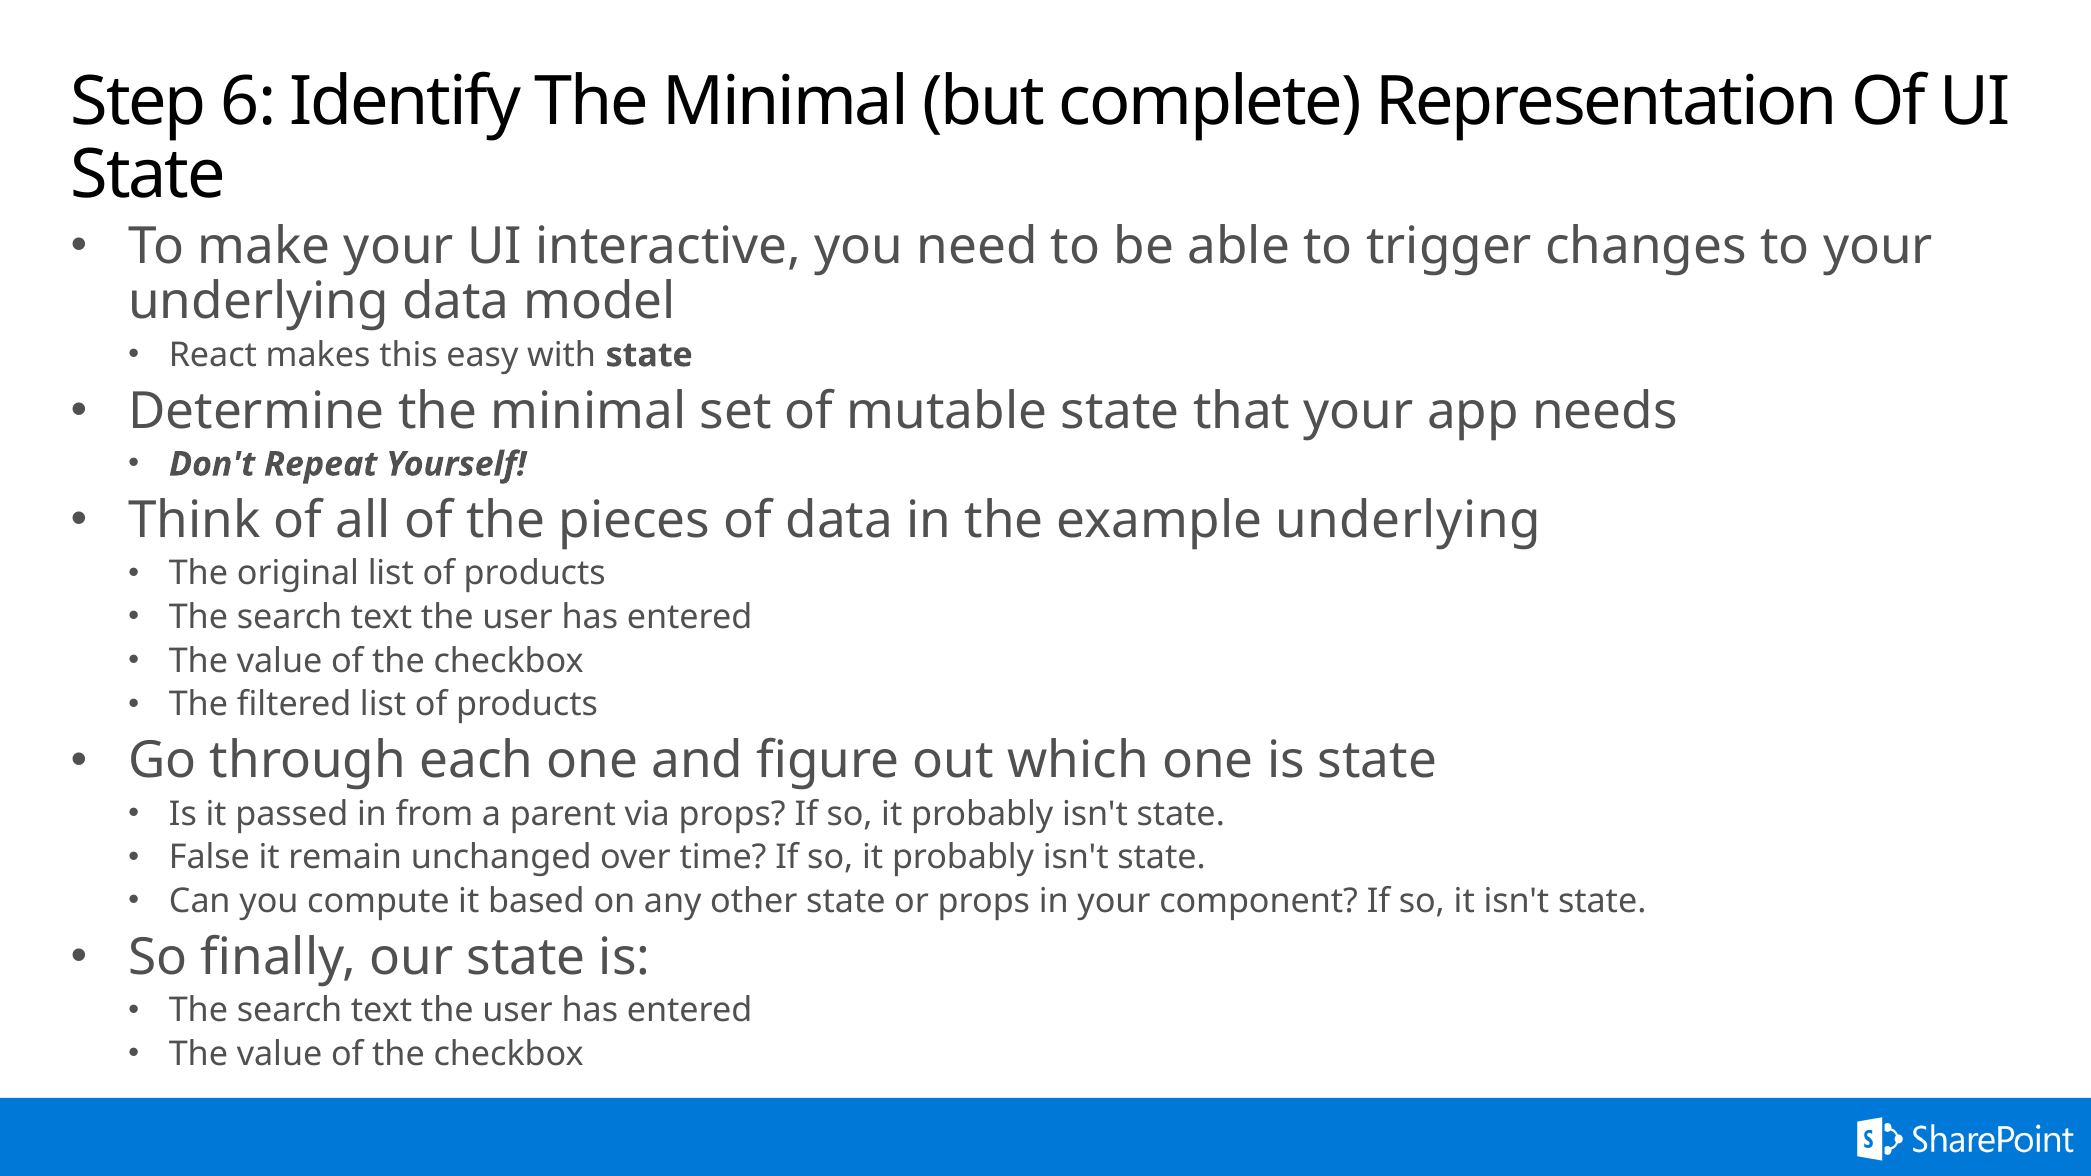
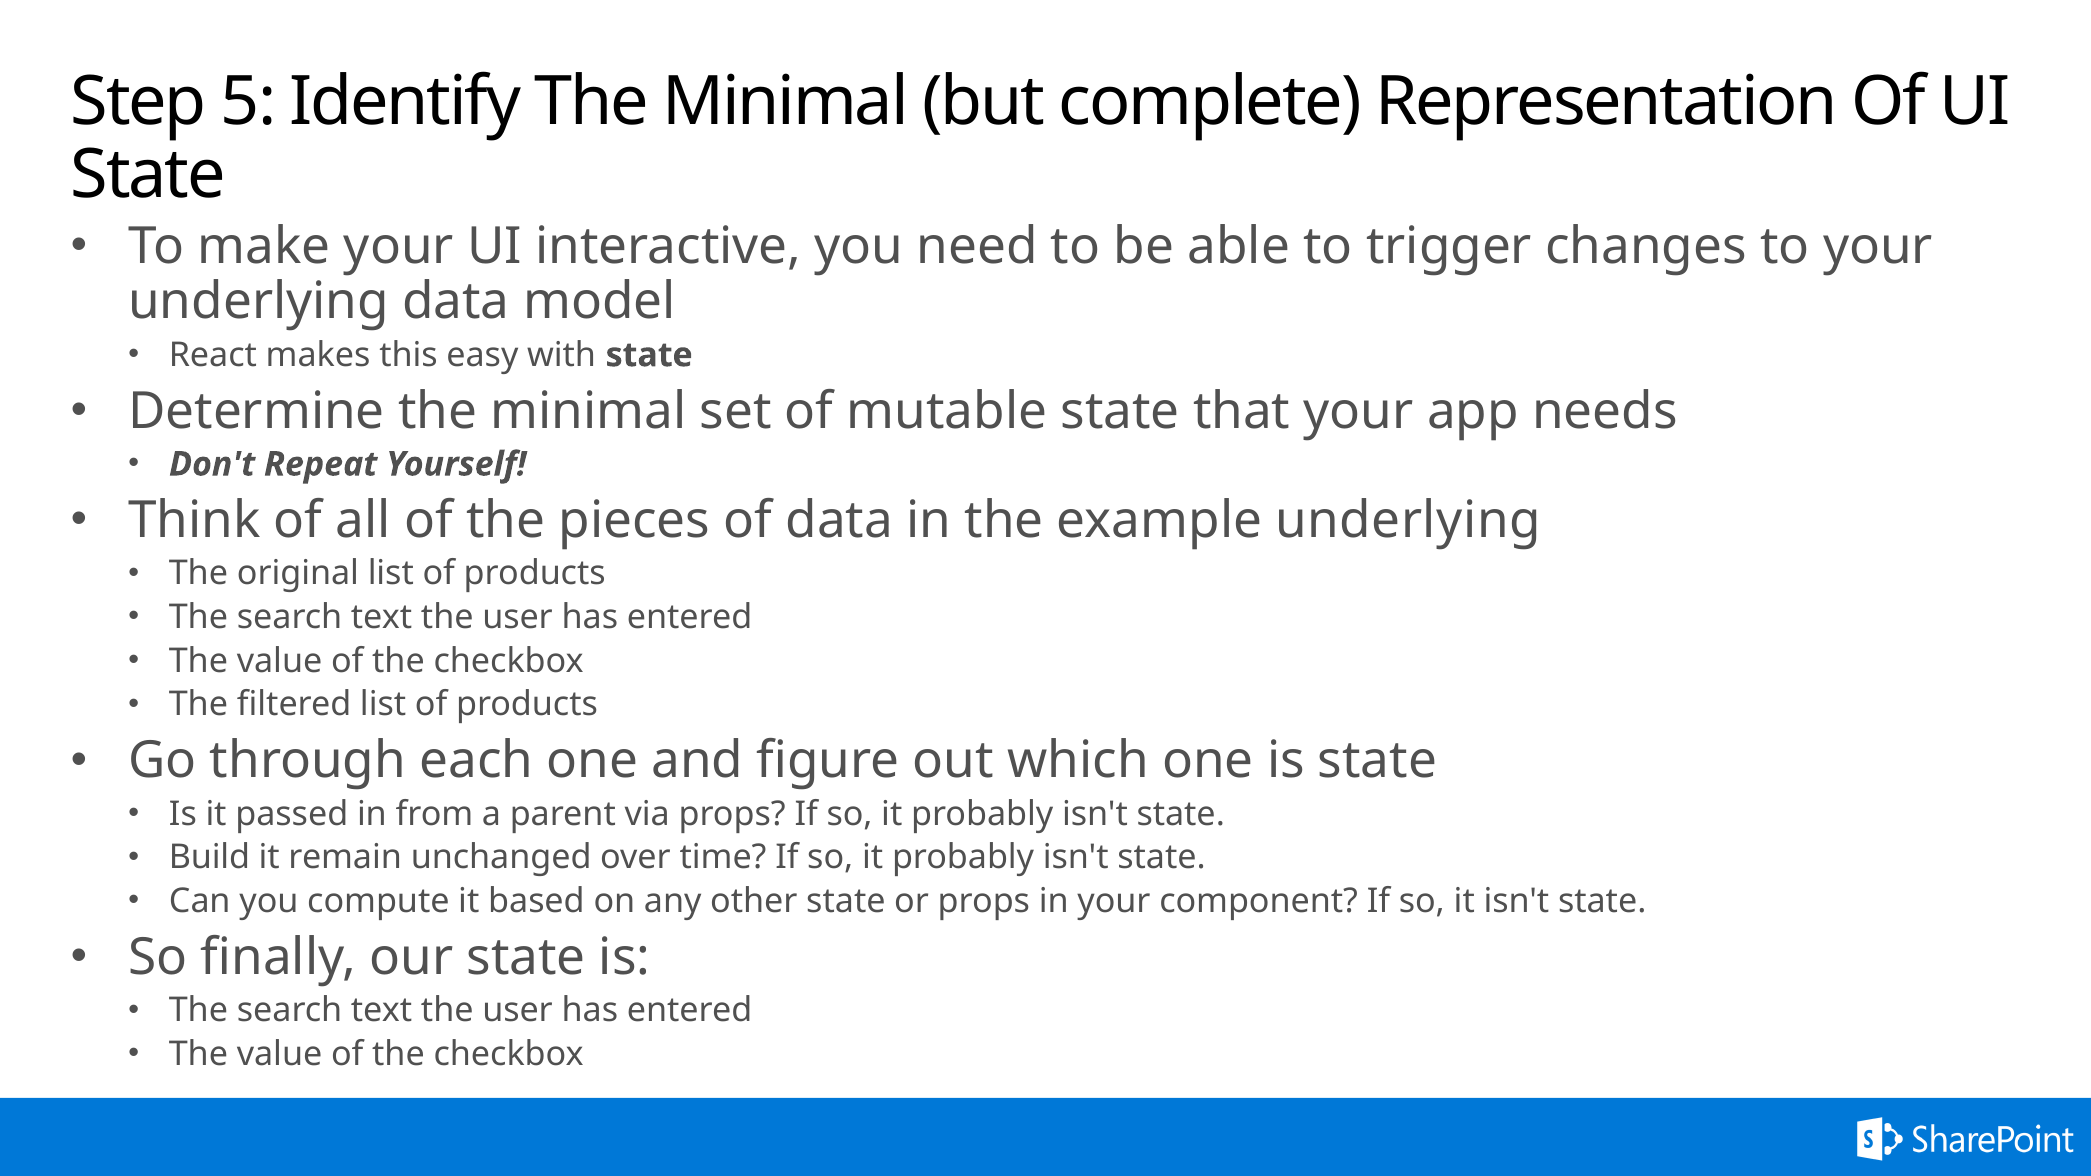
6: 6 -> 5
False: False -> Build
